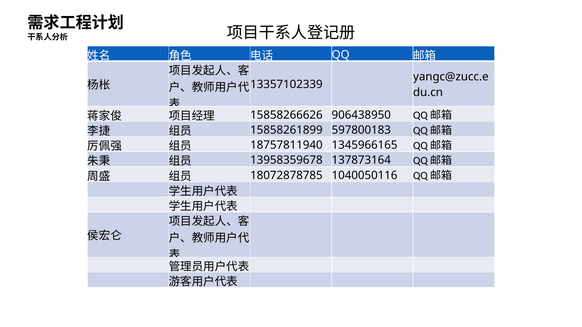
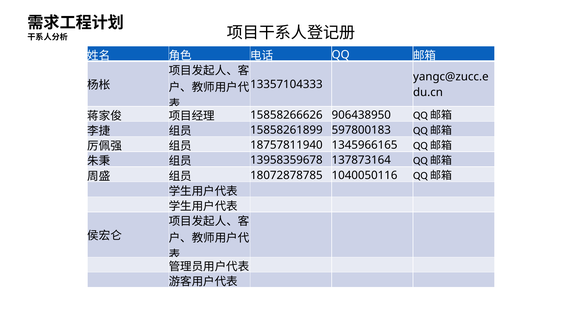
13357102339: 13357102339 -> 13357104333
